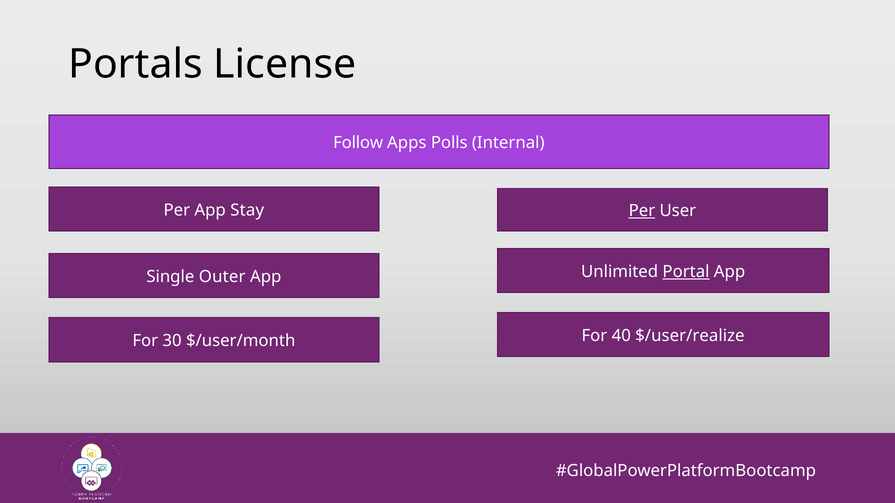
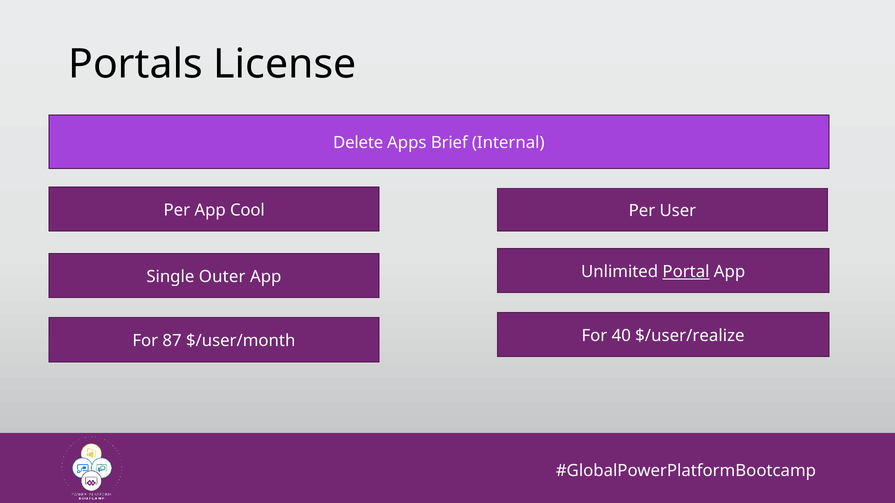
Follow: Follow -> Delete
Polls: Polls -> Brief
Stay: Stay -> Cool
Per at (642, 211) underline: present -> none
30: 30 -> 87
